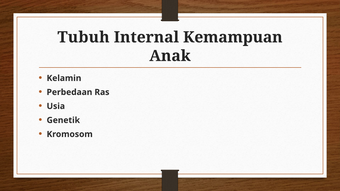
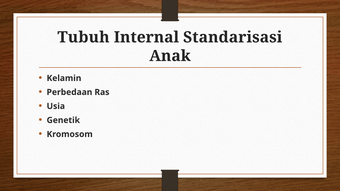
Kemampuan: Kemampuan -> Standarisasi
